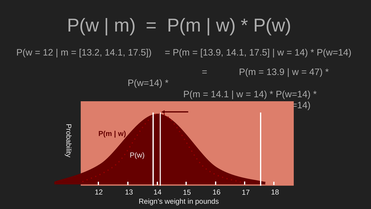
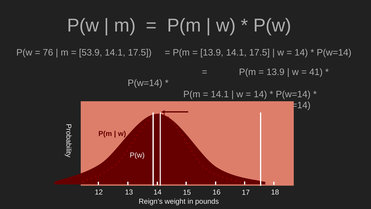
12 at (48, 53): 12 -> 76
13.2: 13.2 -> 53.9
47: 47 -> 41
